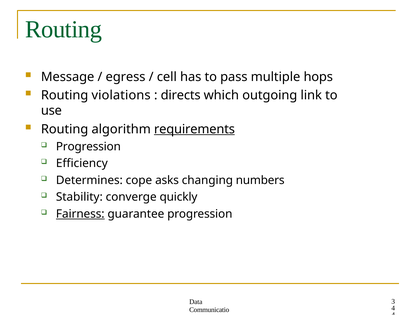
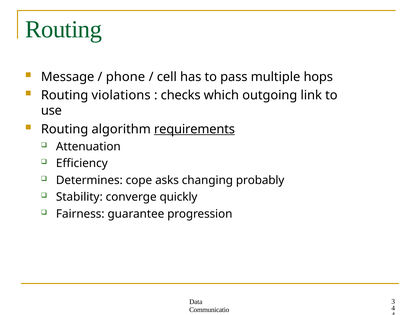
egress: egress -> phone
directs: directs -> checks
Progression at (88, 147): Progression -> Attenuation
numbers: numbers -> probably
Fairness underline: present -> none
